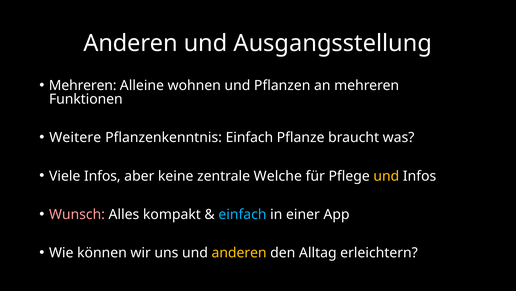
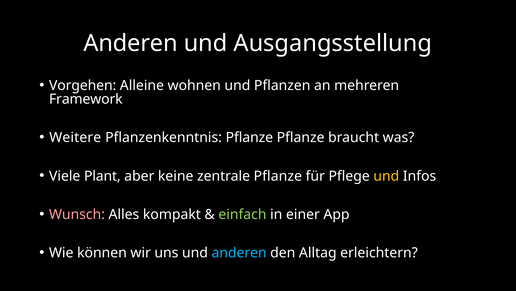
Mehreren at (83, 85): Mehreren -> Vorgehen
Funktionen: Funktionen -> Framework
Pflanzenkenntnis Einfach: Einfach -> Pflanze
Viele Infos: Infos -> Plant
zentrale Welche: Welche -> Pflanze
einfach at (242, 214) colour: light blue -> light green
anderen at (239, 252) colour: yellow -> light blue
